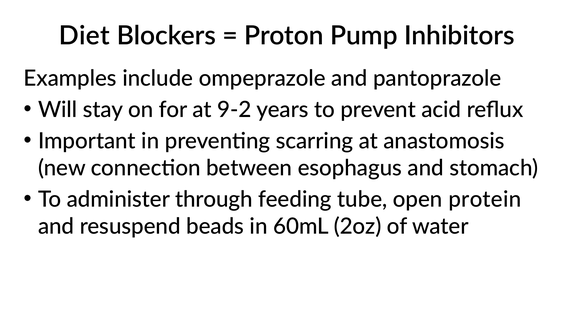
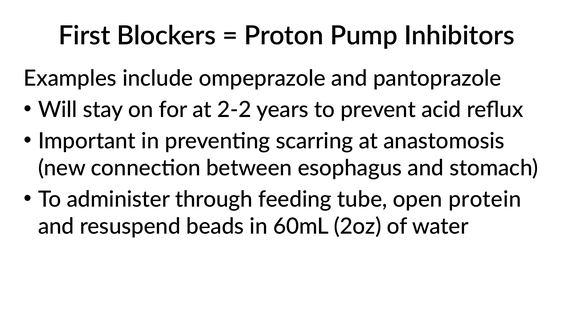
Diet: Diet -> First
9-2: 9-2 -> 2-2
